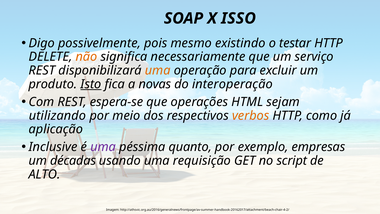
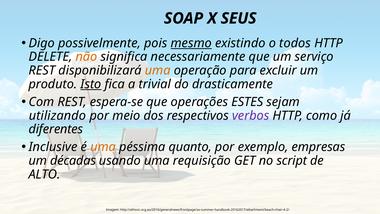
ISSO: ISSO -> SEUS
mesmo underline: none -> present
testar: testar -> todos
novas: novas -> trivial
interoperação: interoperação -> drasticamente
HTML: HTML -> ESTES
verbos colour: orange -> purple
aplicação: aplicação -> diferentes
uma at (103, 147) colour: purple -> orange
